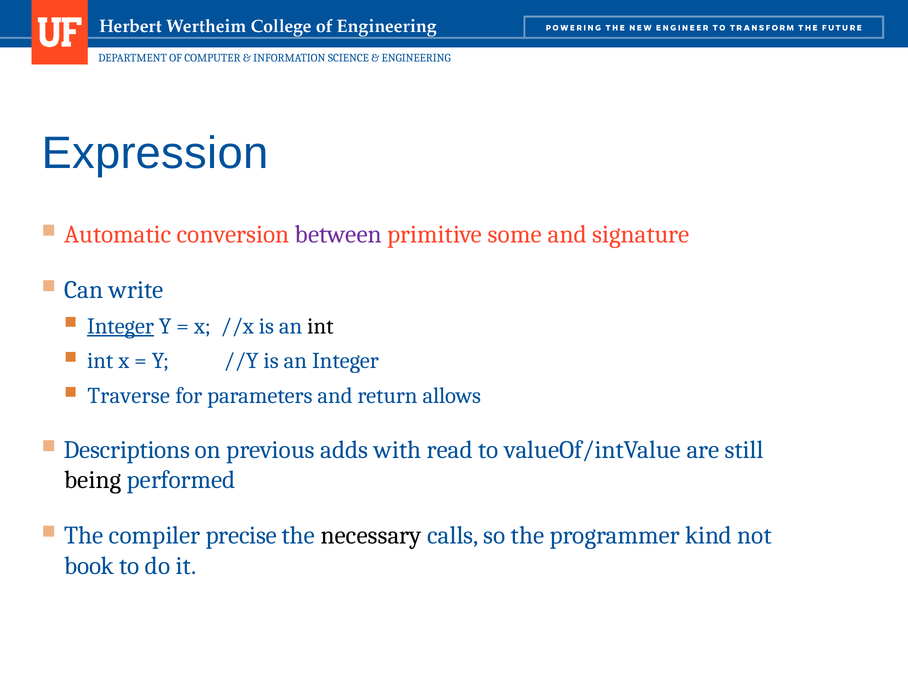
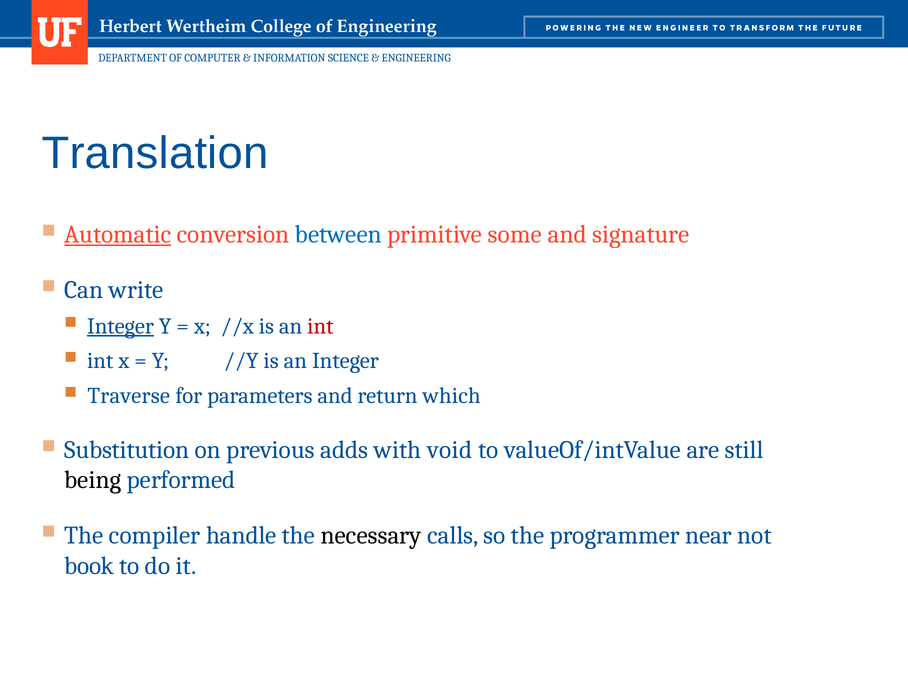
Expression: Expression -> Translation
Automatic underline: none -> present
between colour: purple -> blue
int at (320, 326) colour: black -> red
allows: allows -> which
Descriptions: Descriptions -> Substitution
read: read -> void
precise: precise -> handle
kind: kind -> near
